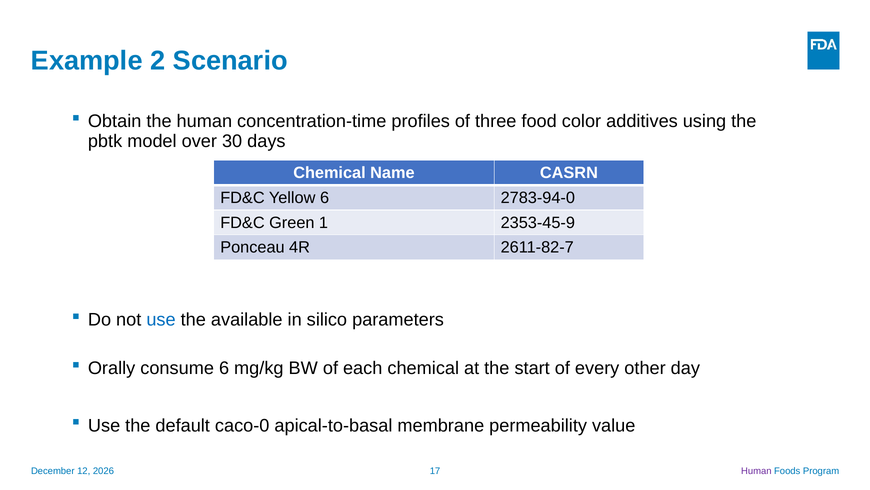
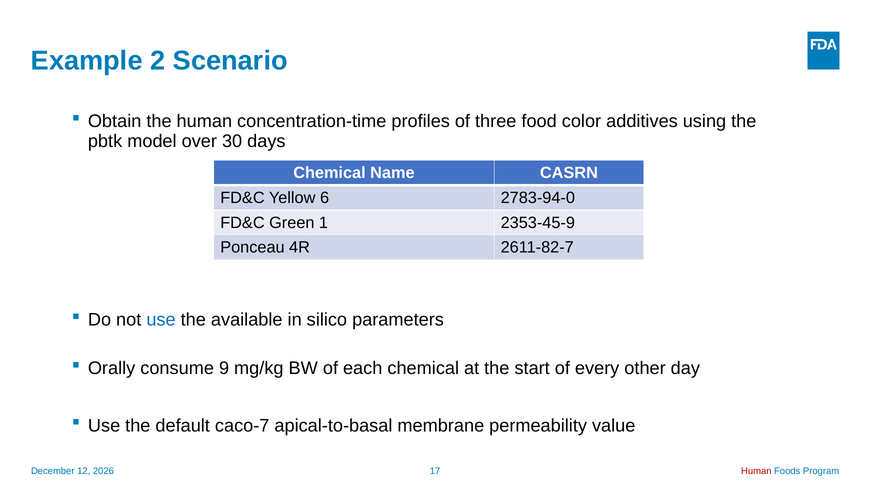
consume 6: 6 -> 9
caco-0: caco-0 -> caco-7
Human at (756, 470) colour: purple -> red
